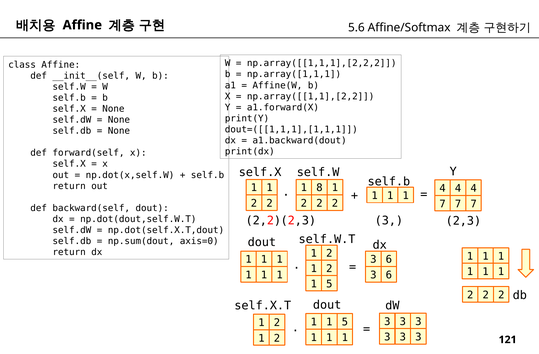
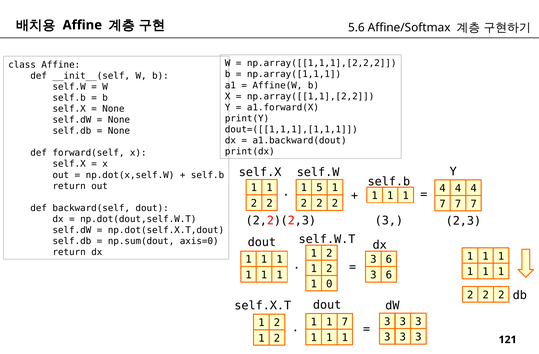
8: 8 -> 5
5 at (329, 284): 5 -> 0
1 1 5: 5 -> 7
